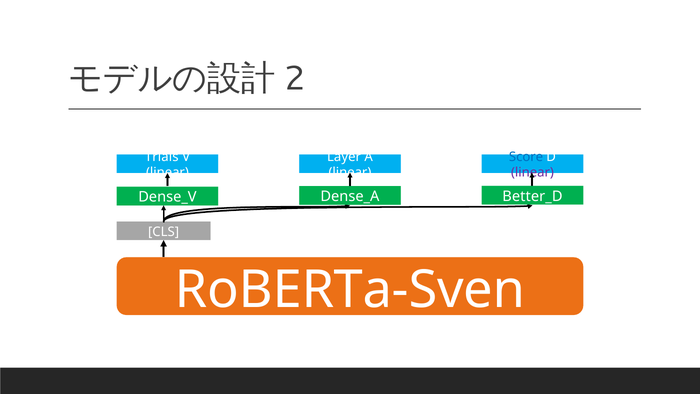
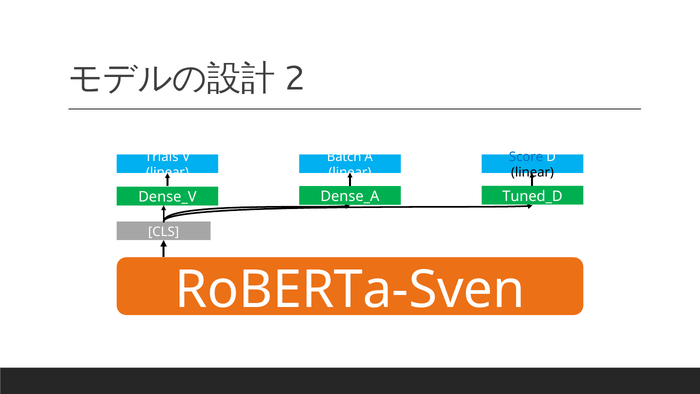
Layer: Layer -> Batch
linear at (532, 172) colour: purple -> black
Better_D: Better_D -> Tuned_D
